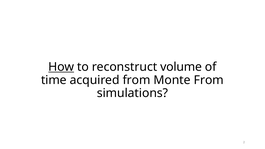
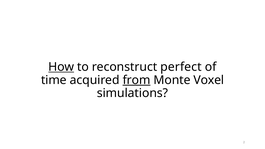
volume: volume -> perfect
from at (137, 80) underline: none -> present
Monte From: From -> Voxel
